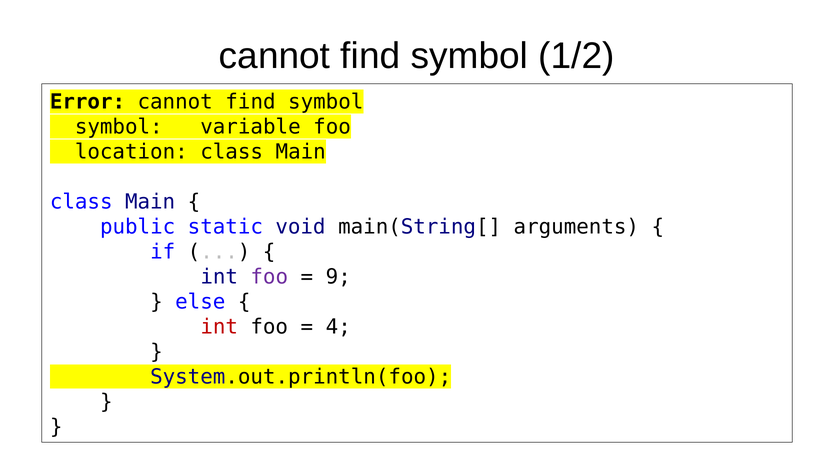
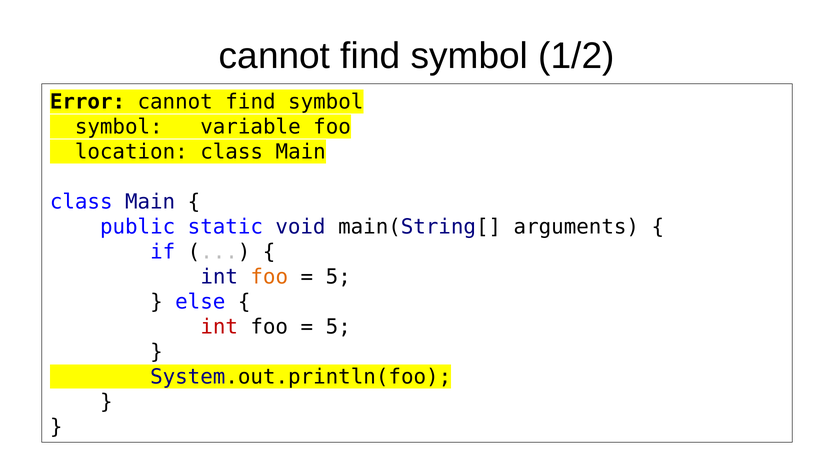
foo at (269, 277) colour: purple -> orange
9 at (338, 277): 9 -> 5
4 at (338, 327): 4 -> 5
